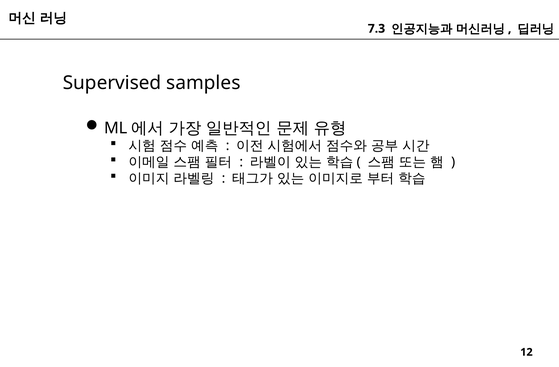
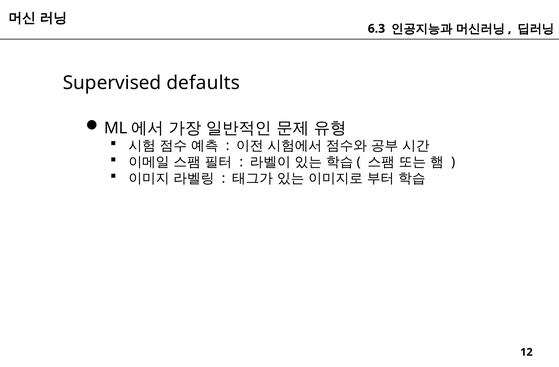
7.3: 7.3 -> 6.3
samples: samples -> defaults
